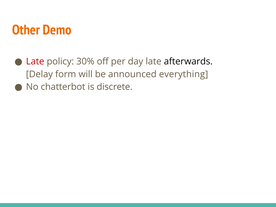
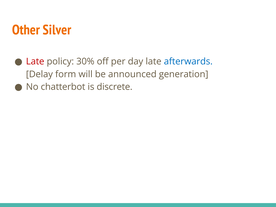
Demo: Demo -> Silver
afterwards colour: black -> blue
everything: everything -> generation
